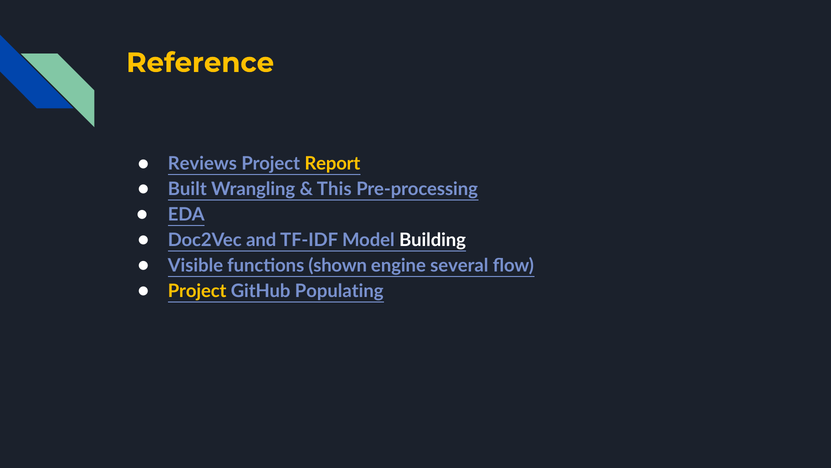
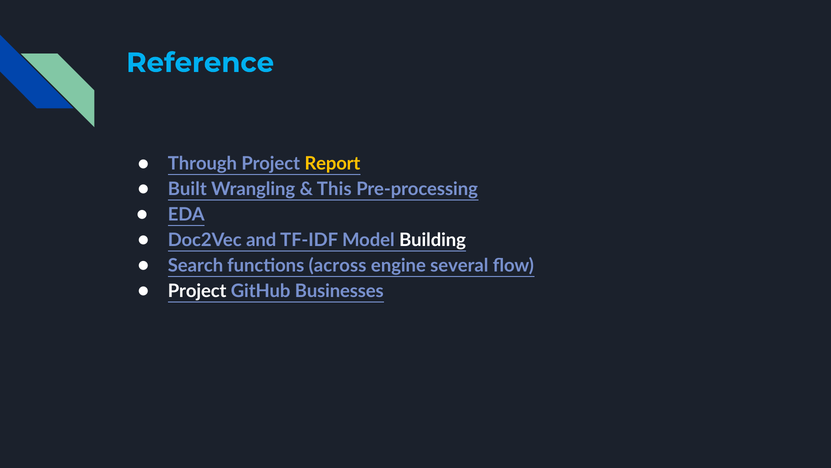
Reference colour: yellow -> light blue
Reviews: Reviews -> Through
Visible: Visible -> Search
shown: shown -> across
Project at (197, 291) colour: yellow -> white
Populating: Populating -> Businesses
